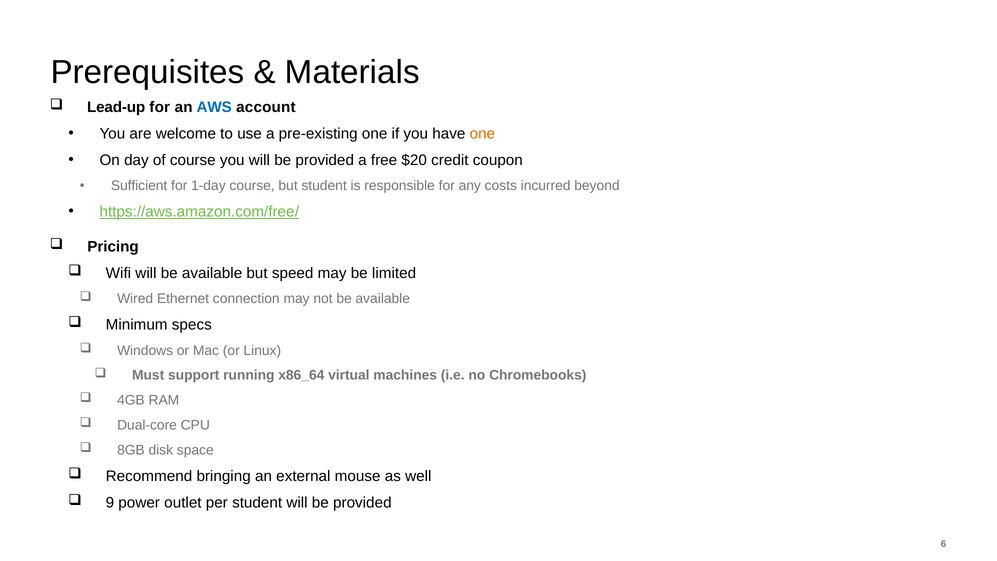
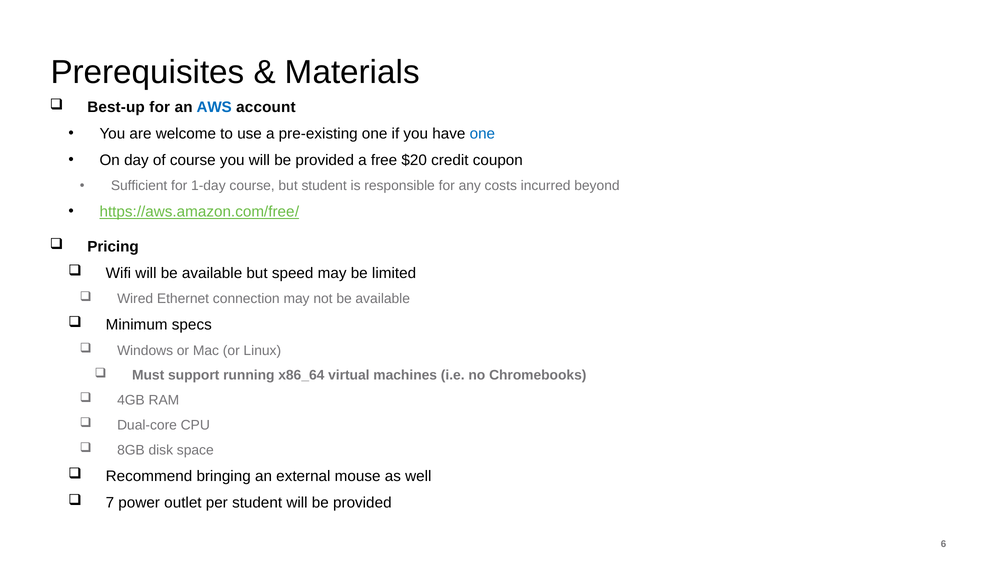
Lead-up: Lead-up -> Best-up
one at (482, 134) colour: orange -> blue
9: 9 -> 7
